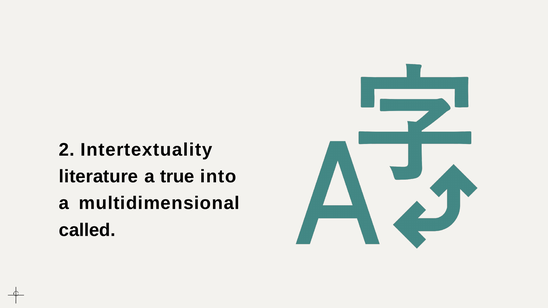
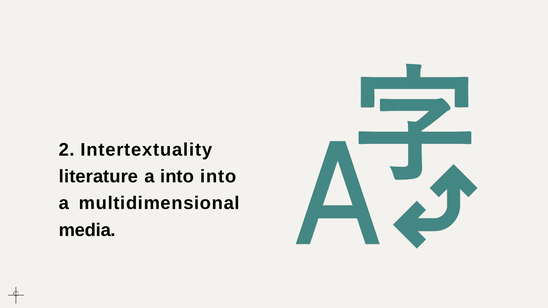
a true: true -> into
called: called -> media
